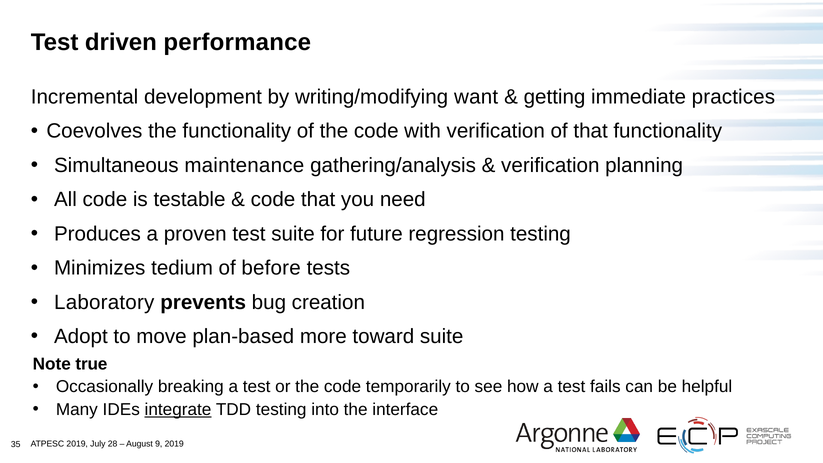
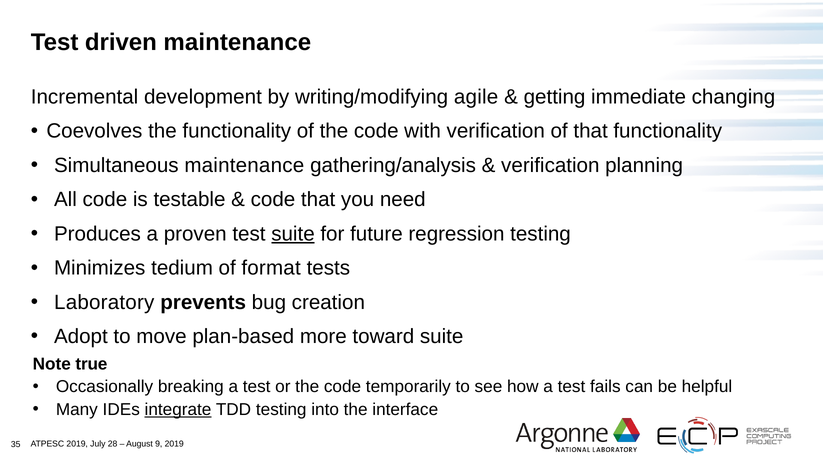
driven performance: performance -> maintenance
want: want -> agile
practices: practices -> changing
suite at (293, 234) underline: none -> present
before: before -> format
